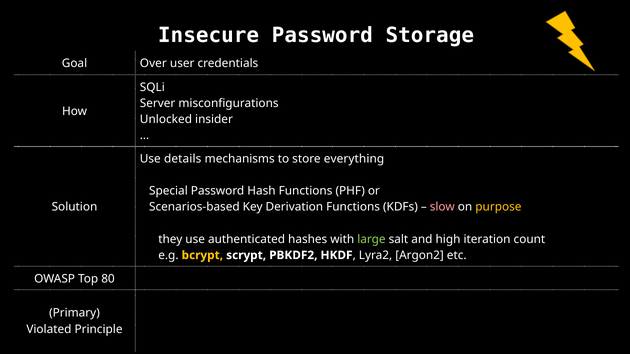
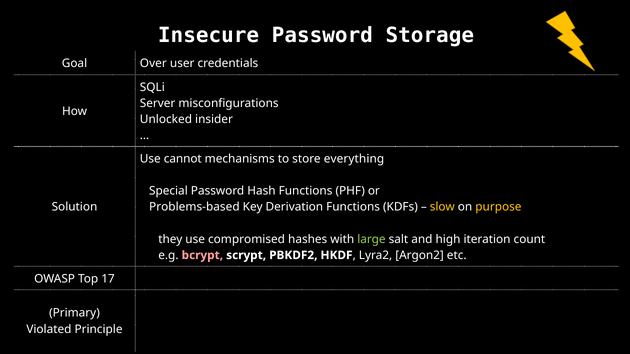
details: details -> cannot
Scenarios-based: Scenarios-based -> Problems-based
slow colour: pink -> yellow
authenticated: authenticated -> compromised
bcrypt colour: yellow -> pink
80: 80 -> 17
